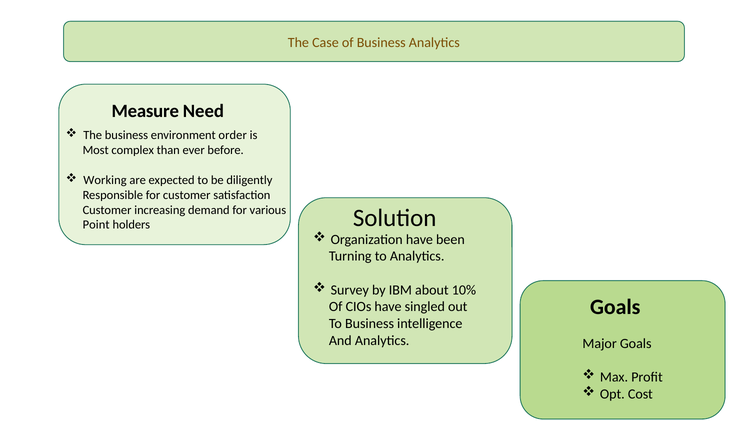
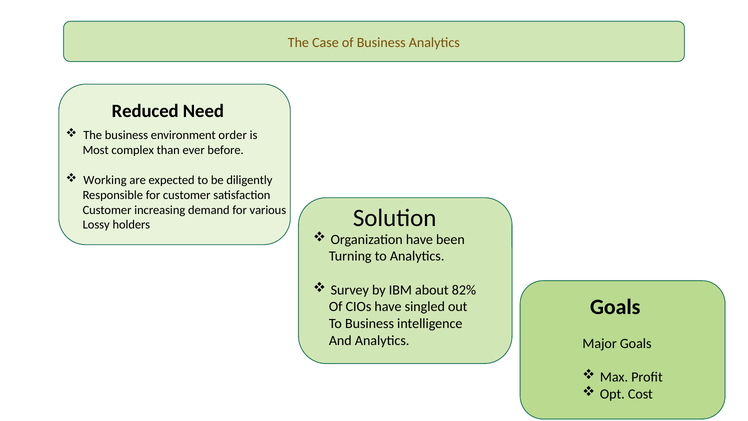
Measure: Measure -> Reduced
Point: Point -> Lossy
10%: 10% -> 82%
